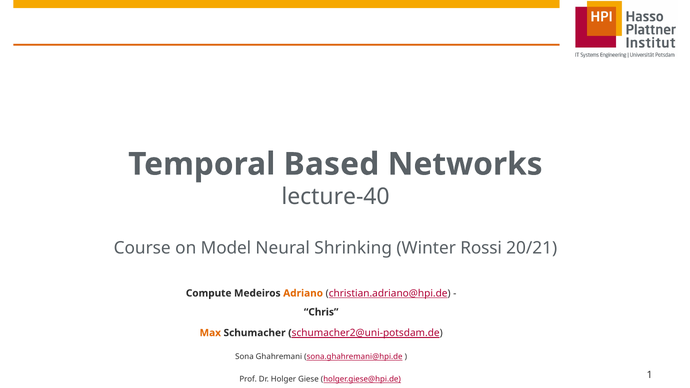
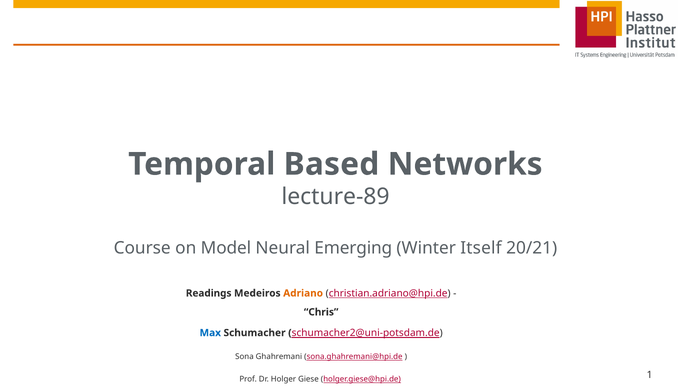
lecture-40: lecture-40 -> lecture-89
Shrinking: Shrinking -> Emerging
Rossi: Rossi -> Itself
Compute: Compute -> Readings
Max colour: orange -> blue
